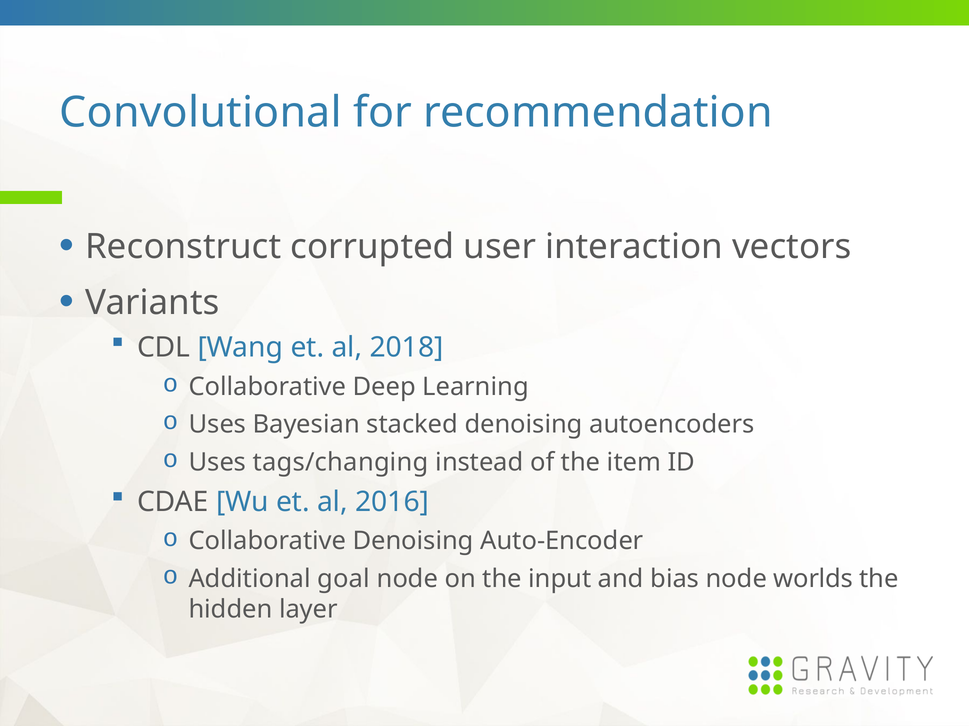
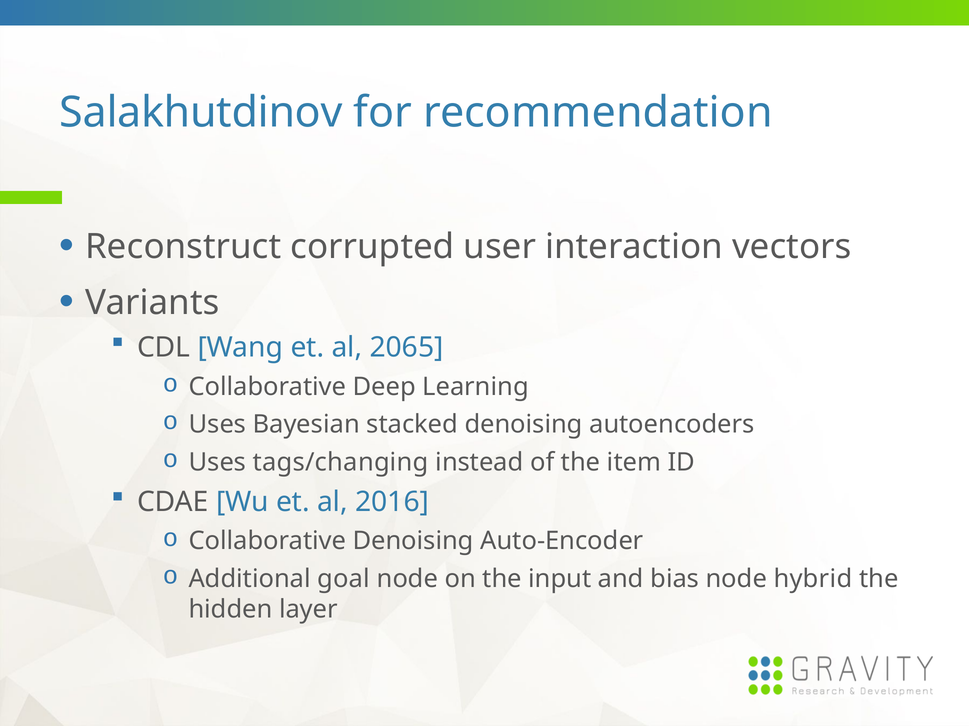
Convolutional: Convolutional -> Salakhutdinov
2018: 2018 -> 2065
worlds: worlds -> hybrid
